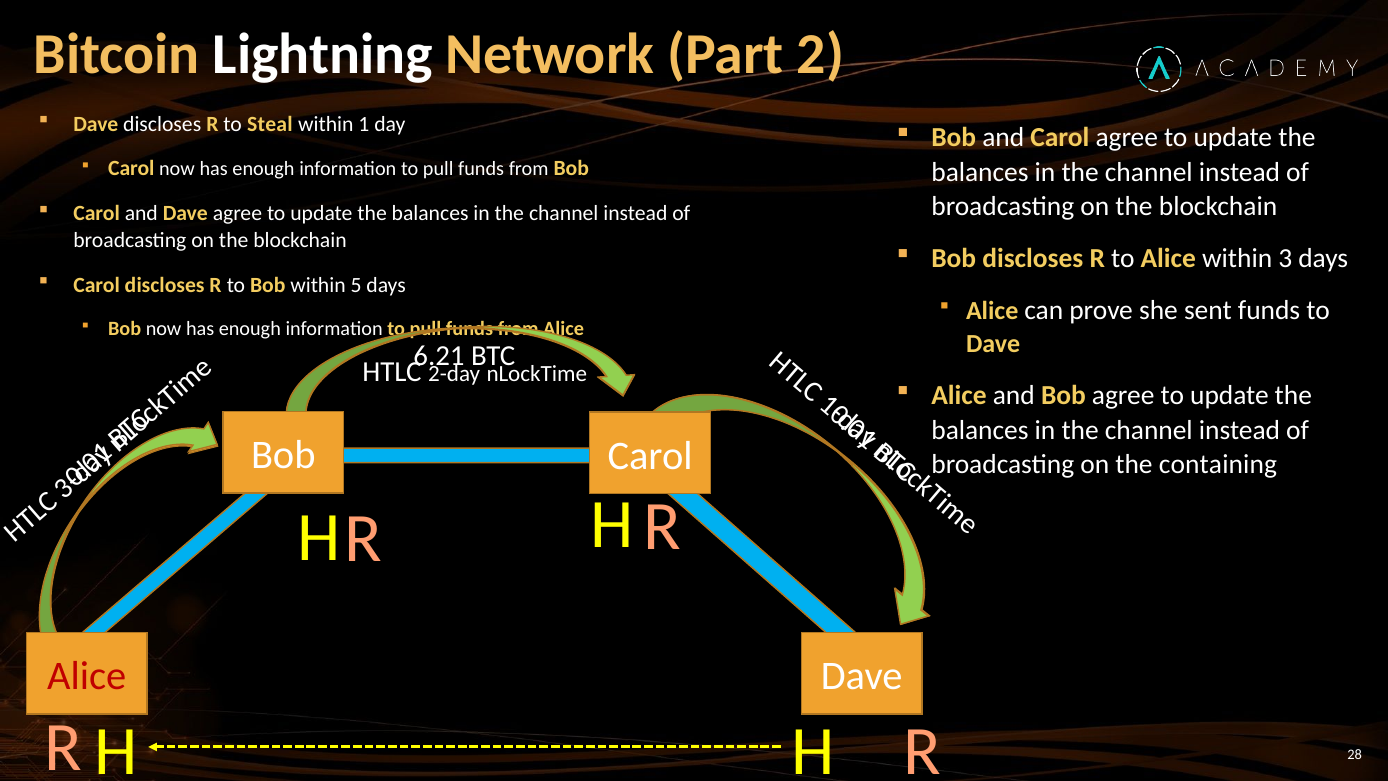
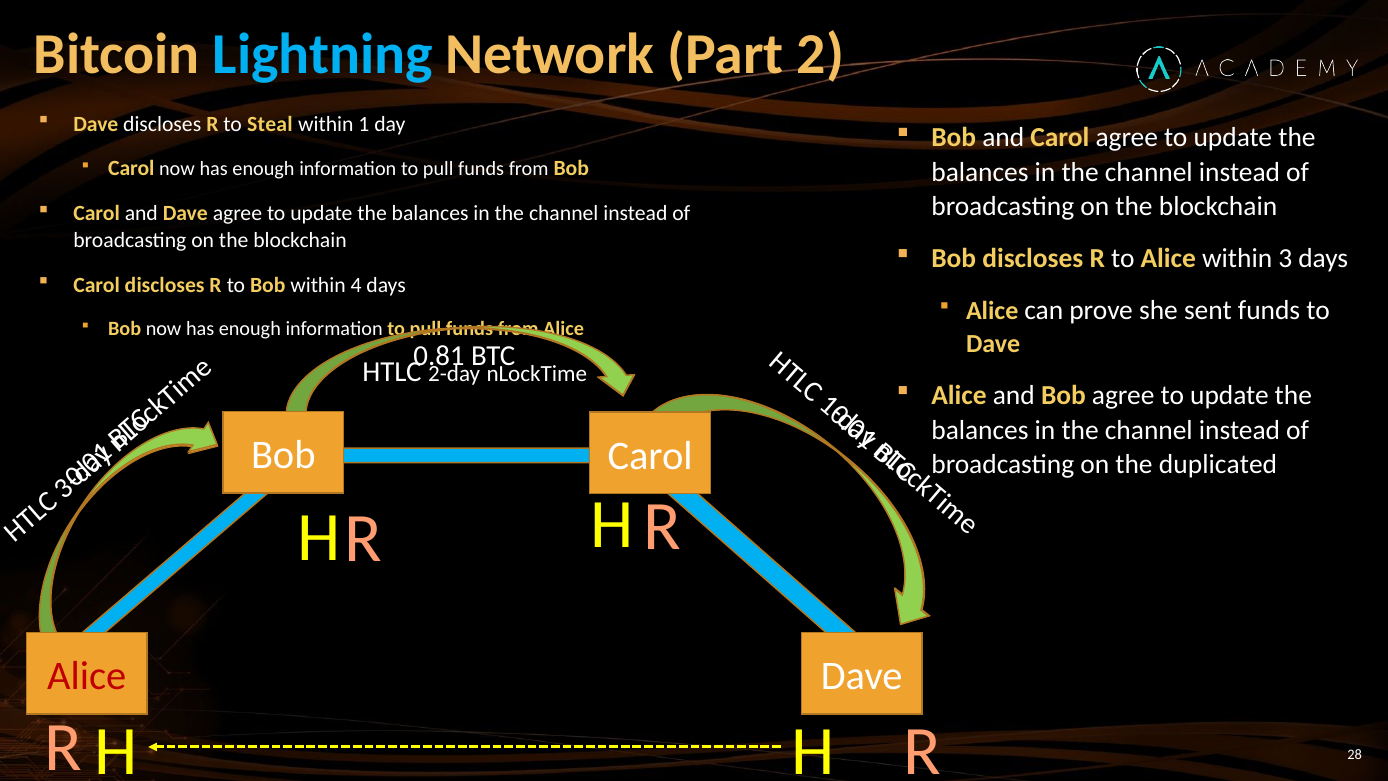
Lightning colour: white -> light blue
5: 5 -> 4
6.21: 6.21 -> 0.81
containing: containing -> duplicated
